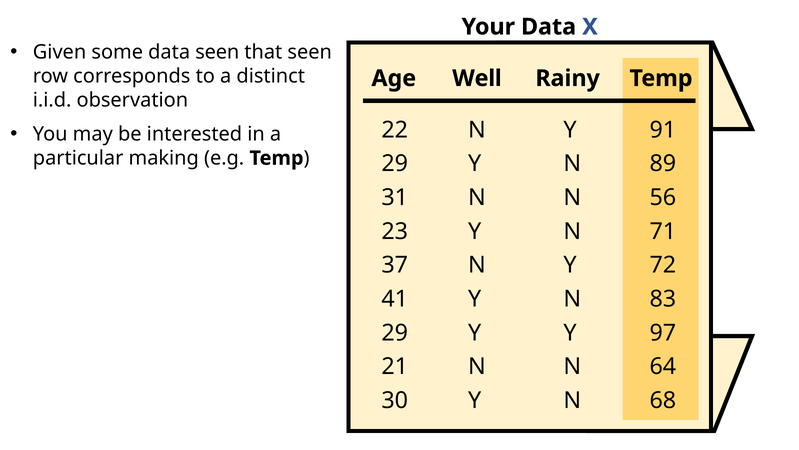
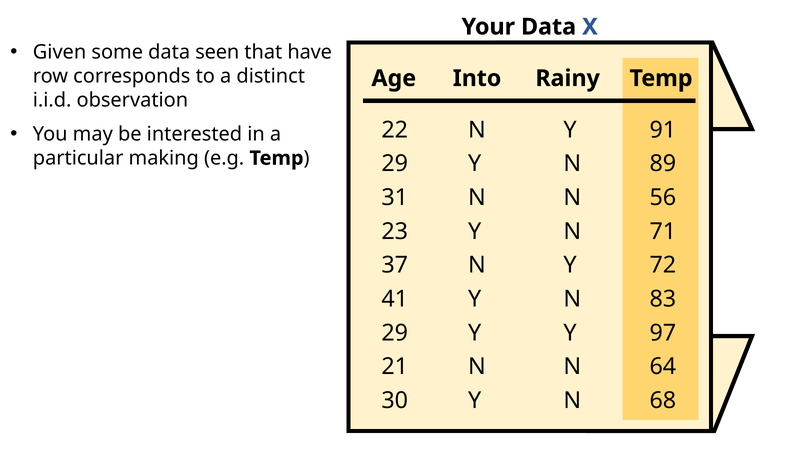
that seen: seen -> have
Well: Well -> Into
